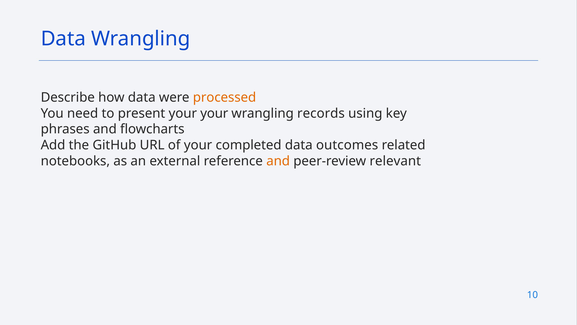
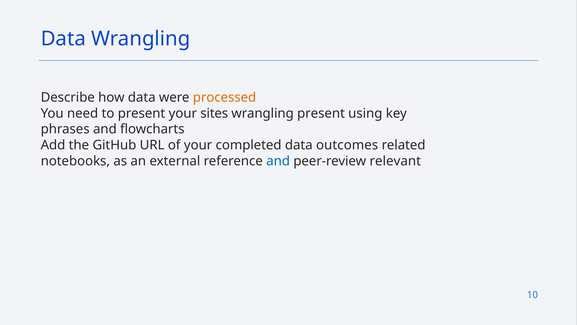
your your: your -> sites
wrangling records: records -> present
and at (278, 161) colour: orange -> blue
